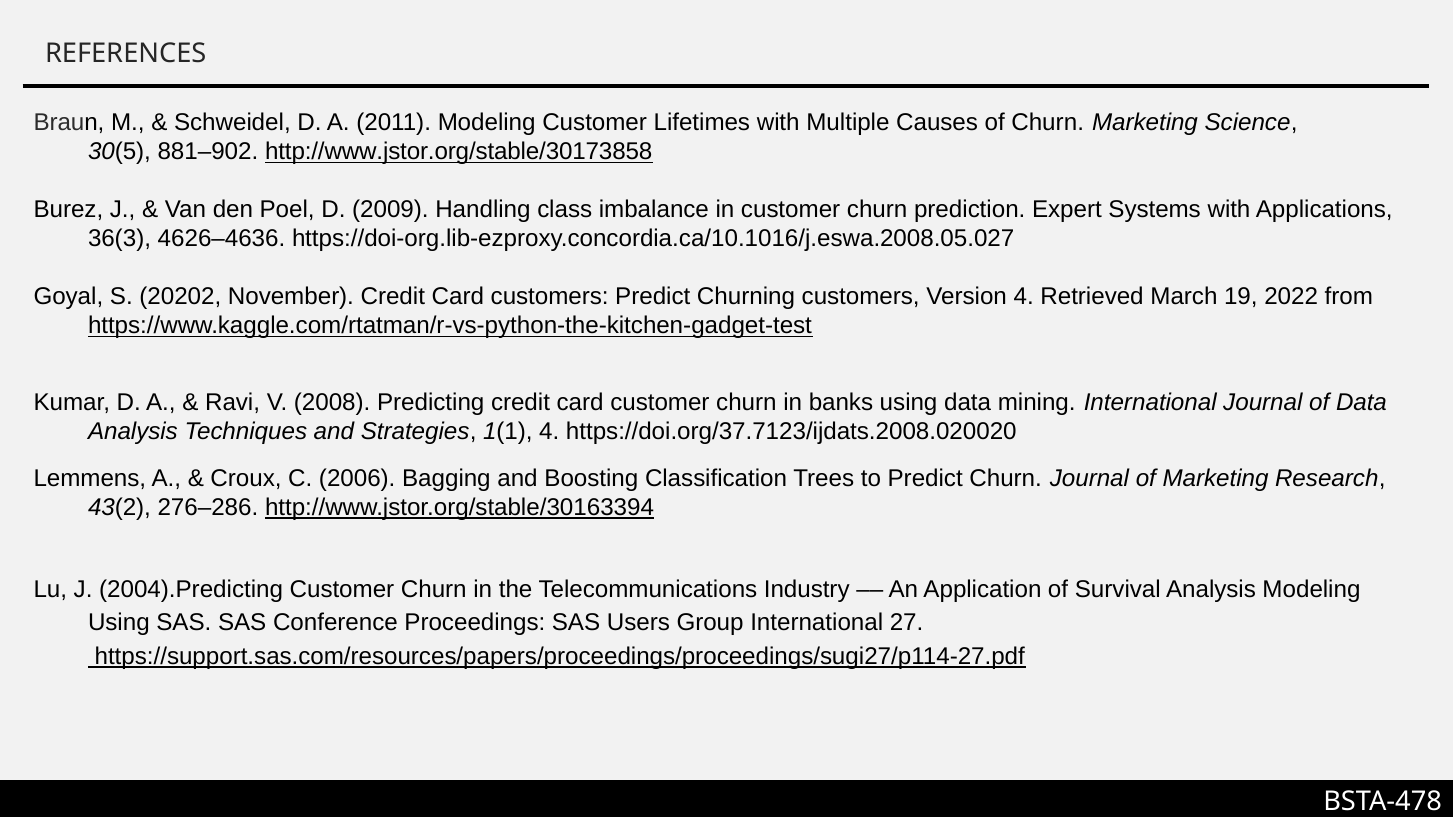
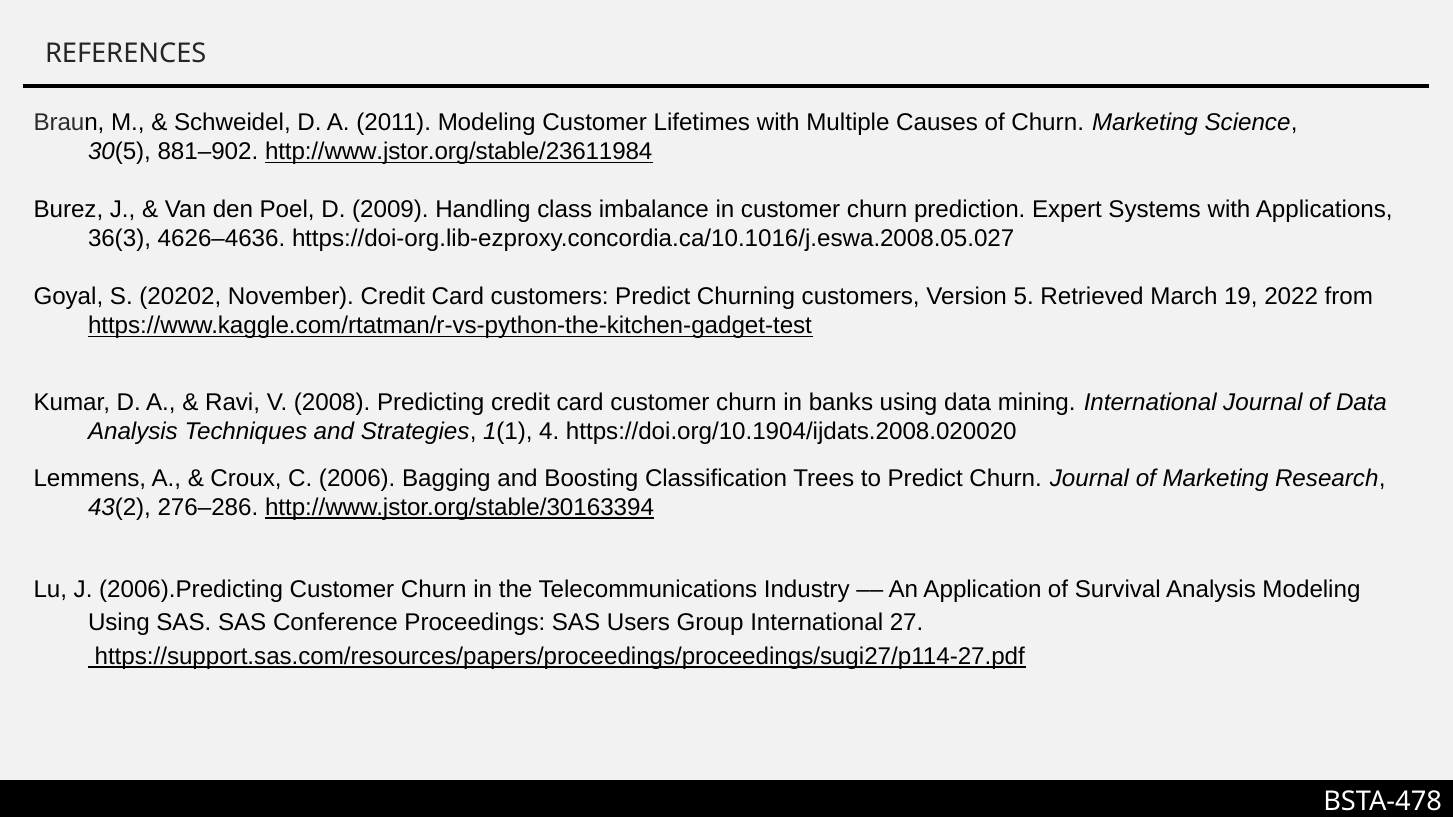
http://www.jstor.org/stable/30173858: http://www.jstor.org/stable/30173858 -> http://www.jstor.org/stable/23611984
Version 4: 4 -> 5
https://doi.org/37.7123/ijdats.2008.020020: https://doi.org/37.7123/ijdats.2008.020020 -> https://doi.org/10.1904/ijdats.2008.020020
2004).Predicting: 2004).Predicting -> 2006).Predicting
